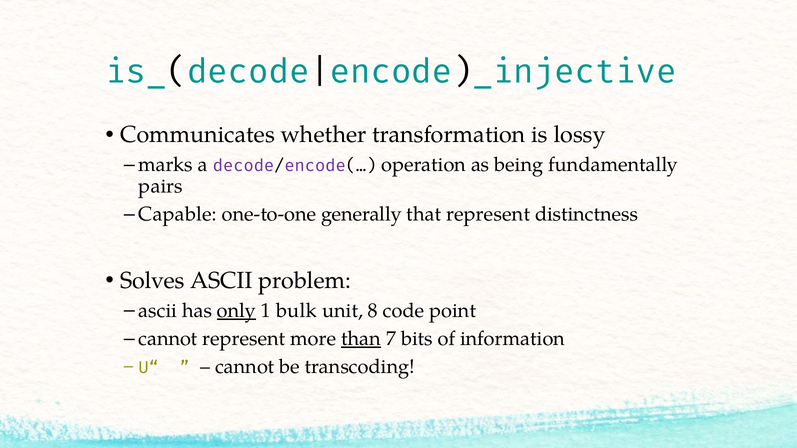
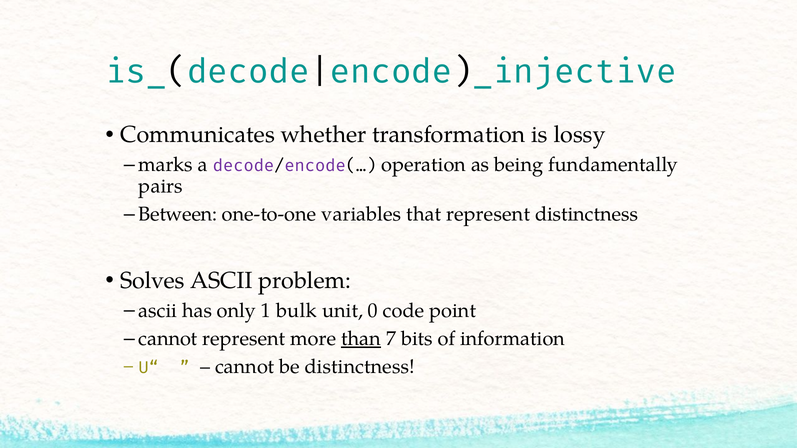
Capable: Capable -> Between
generally: generally -> variables
only underline: present -> none
8: 8 -> 0
be transcoding: transcoding -> distinctness
